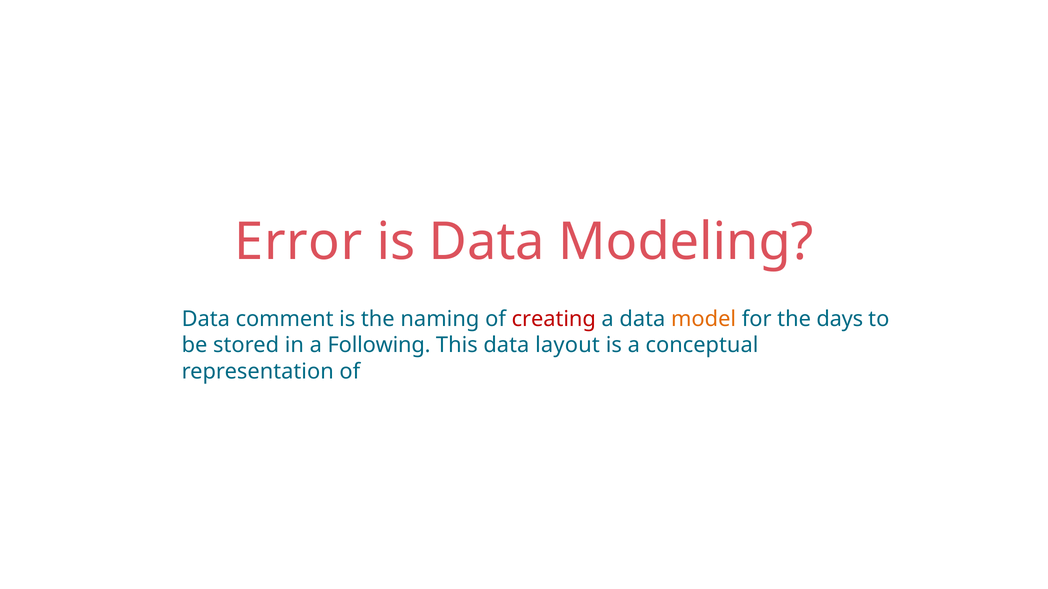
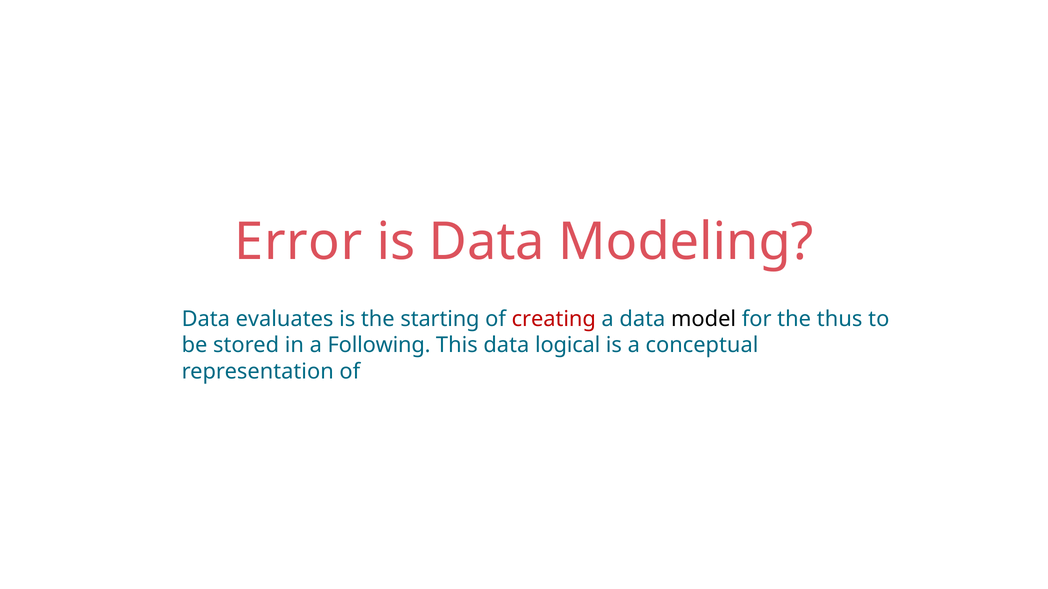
comment: comment -> evaluates
naming: naming -> starting
model colour: orange -> black
days: days -> thus
layout: layout -> logical
